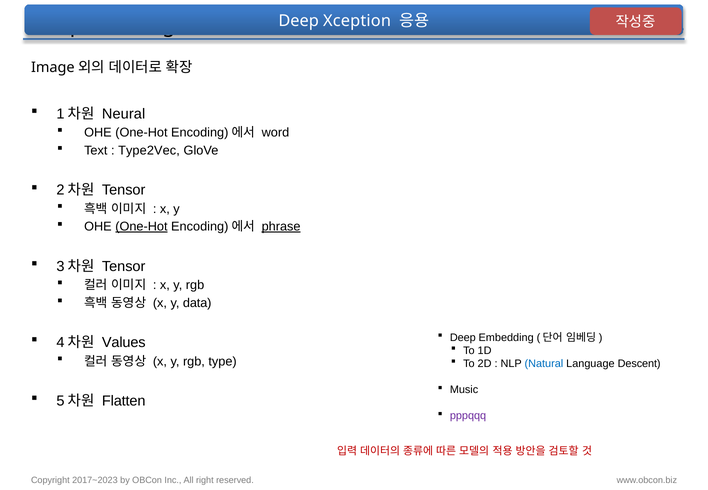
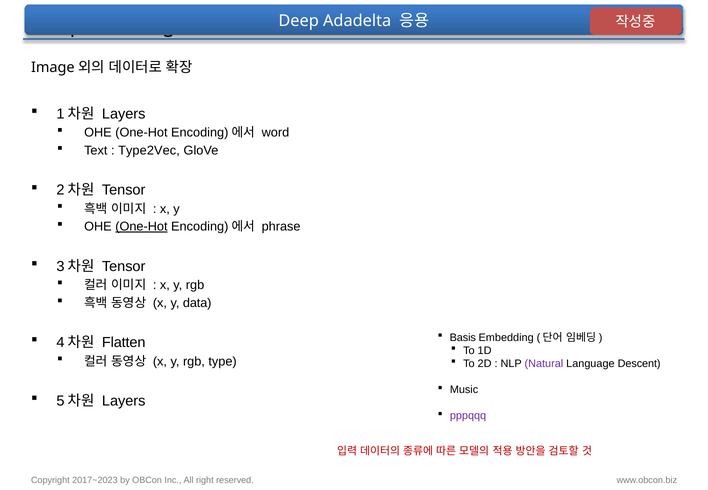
Xception: Xception -> Adadelta
Neural at (124, 114): Neural -> Layers
phrase underline: present -> none
Deep at (463, 338): Deep -> Basis
Values: Values -> Flatten
Natural colour: blue -> purple
Flatten at (124, 401): Flatten -> Layers
